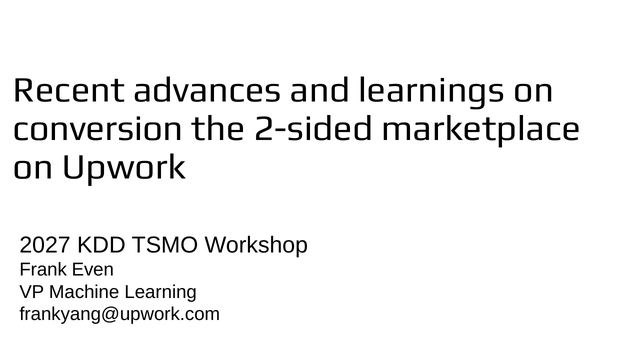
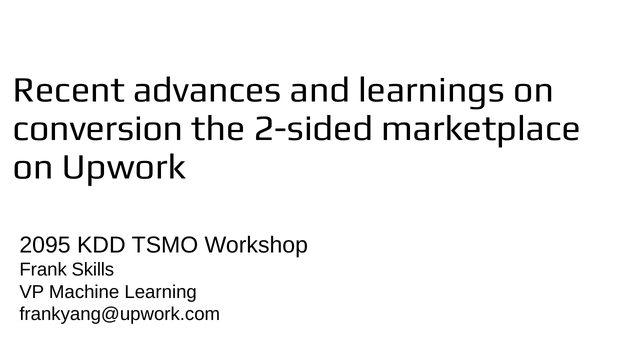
2027: 2027 -> 2095
Even: Even -> Skills
